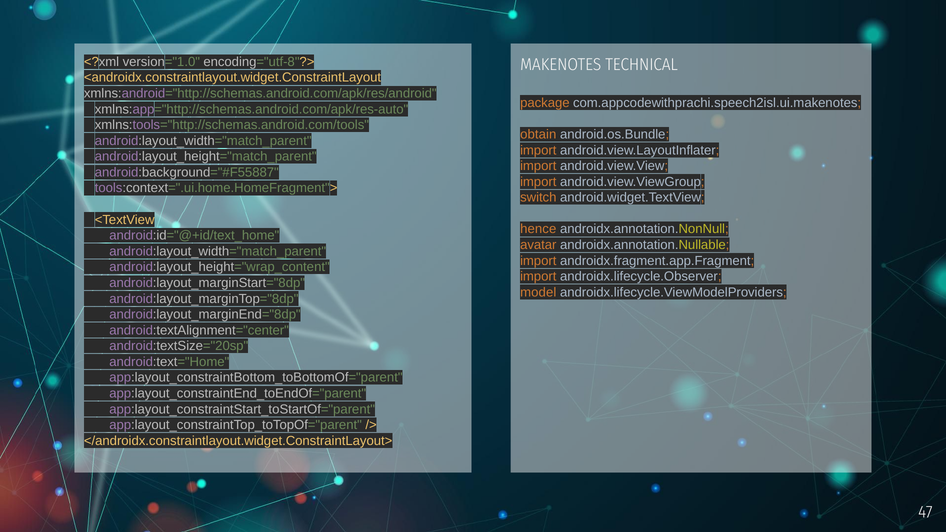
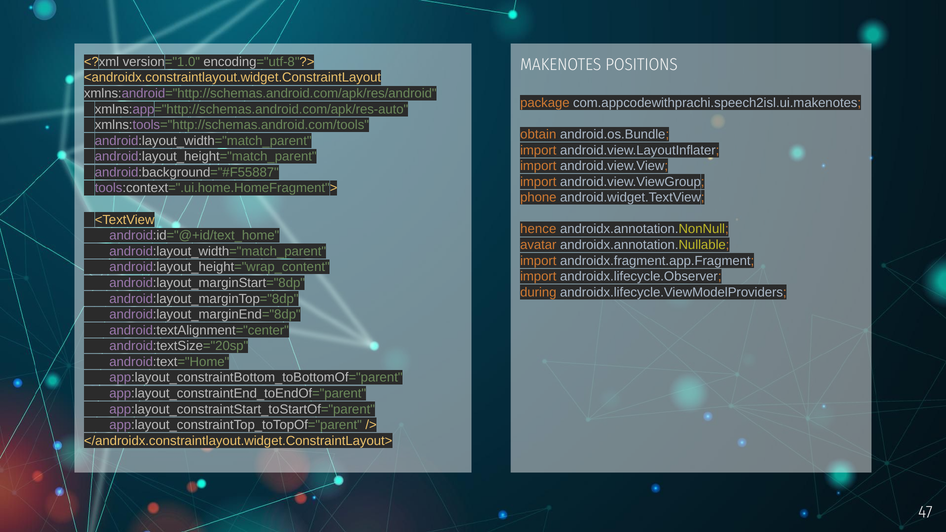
TECHNICAL: TECHNICAL -> POSITIONS
switch: switch -> phone
model: model -> during
